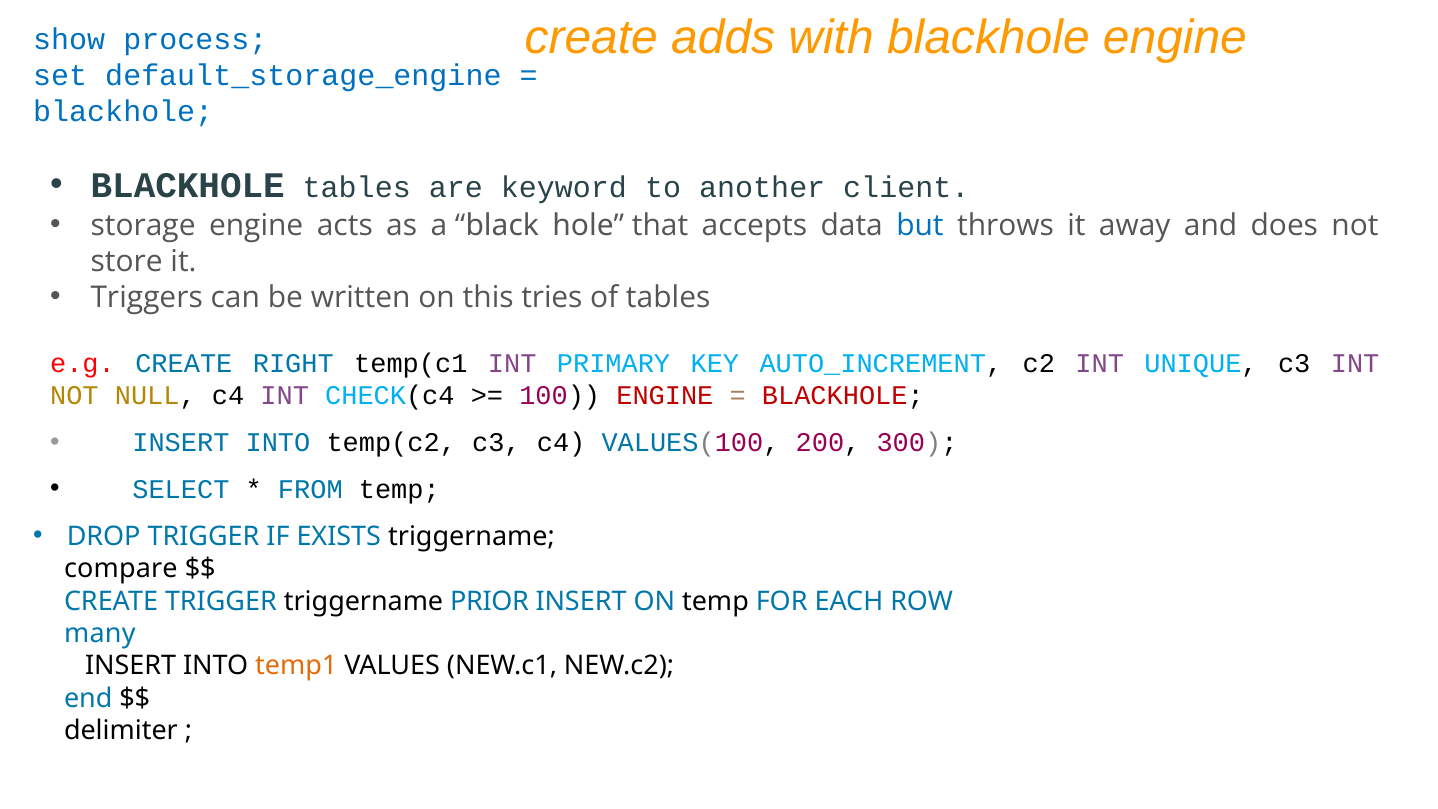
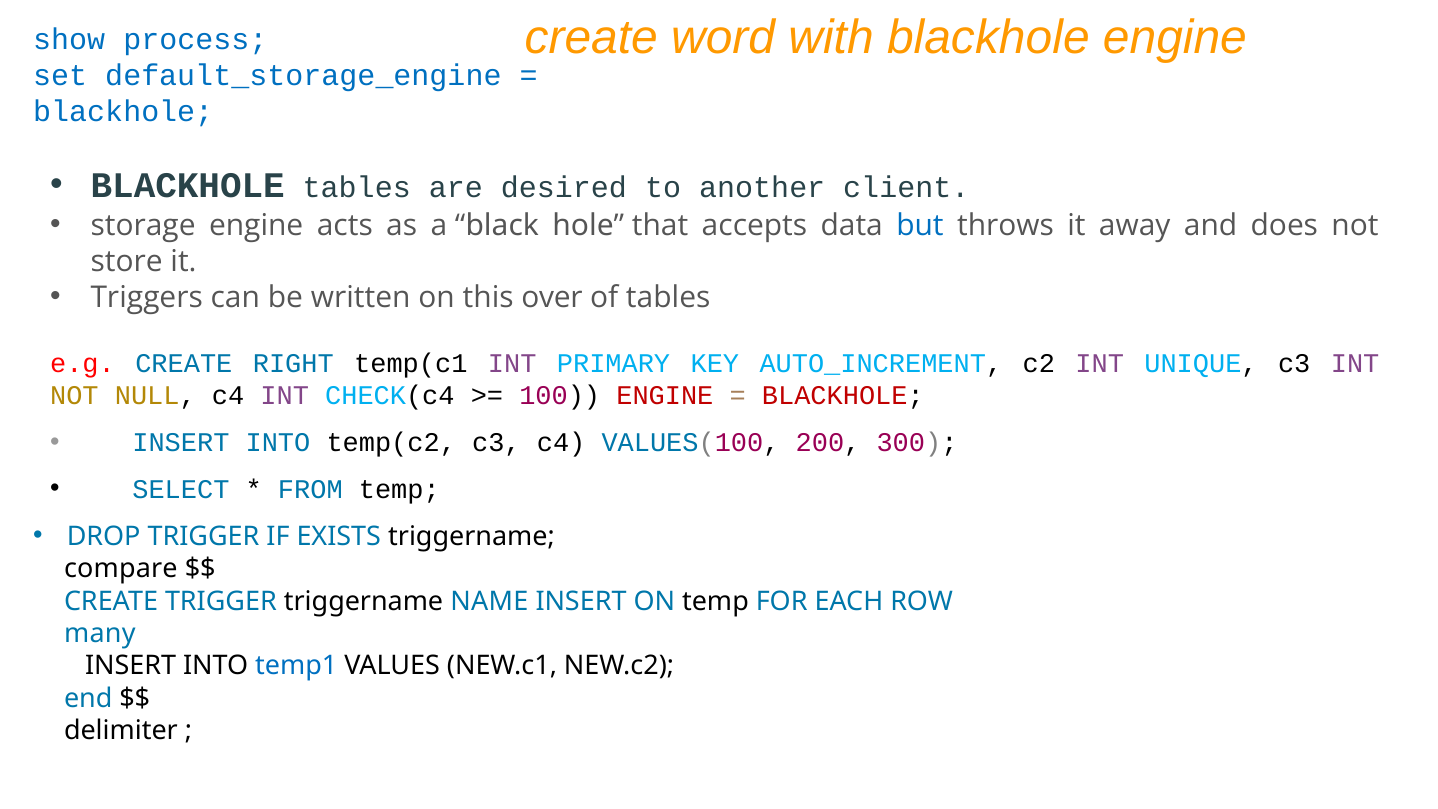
adds: adds -> word
keyword: keyword -> desired
tries: tries -> over
PRIOR: PRIOR -> NAME
temp1 colour: orange -> blue
